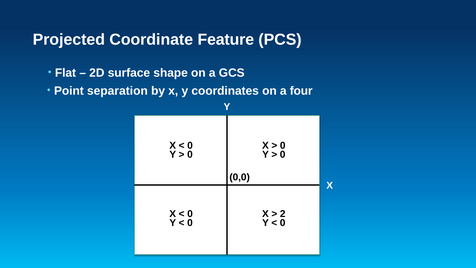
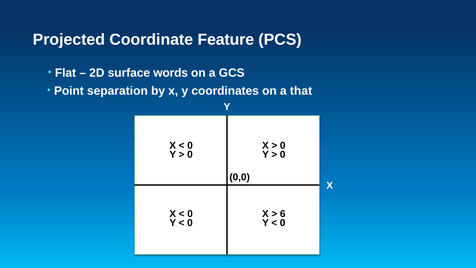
shape: shape -> words
four: four -> that
2: 2 -> 6
